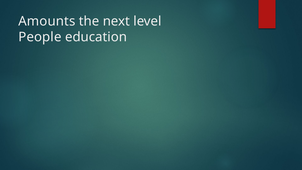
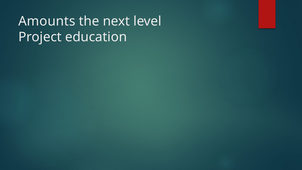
People: People -> Project
